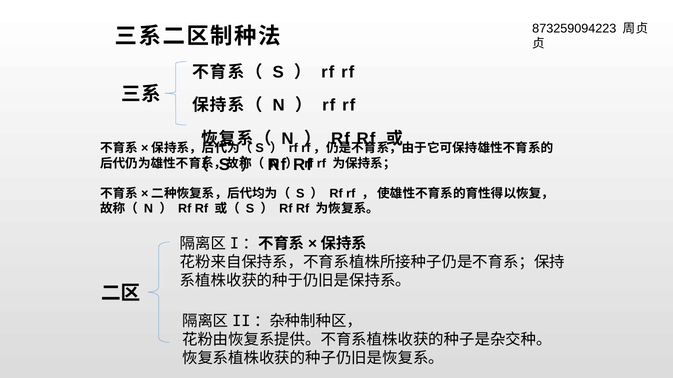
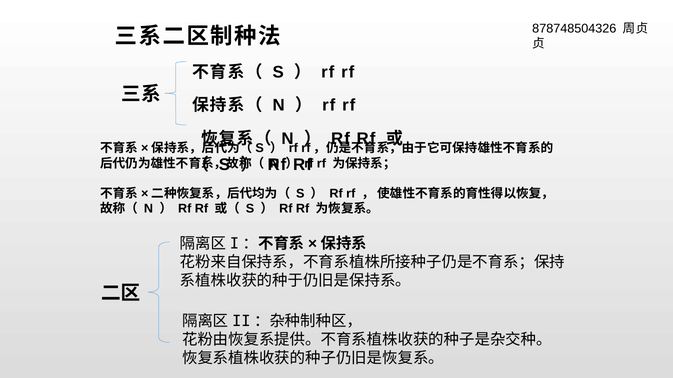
873259094223: 873259094223 -> 878748504326
